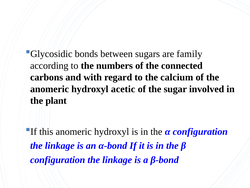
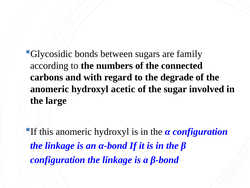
calcium: calcium -> degrade
plant: plant -> large
